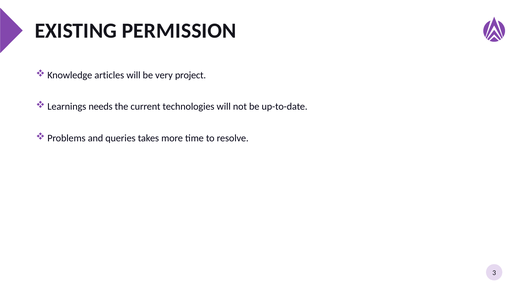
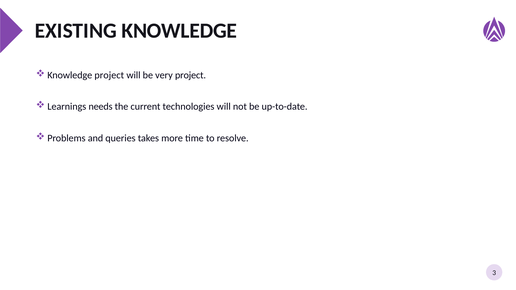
EXISTING PERMISSION: PERMISSION -> KNOWLEDGE
Knowledge articles: articles -> project
